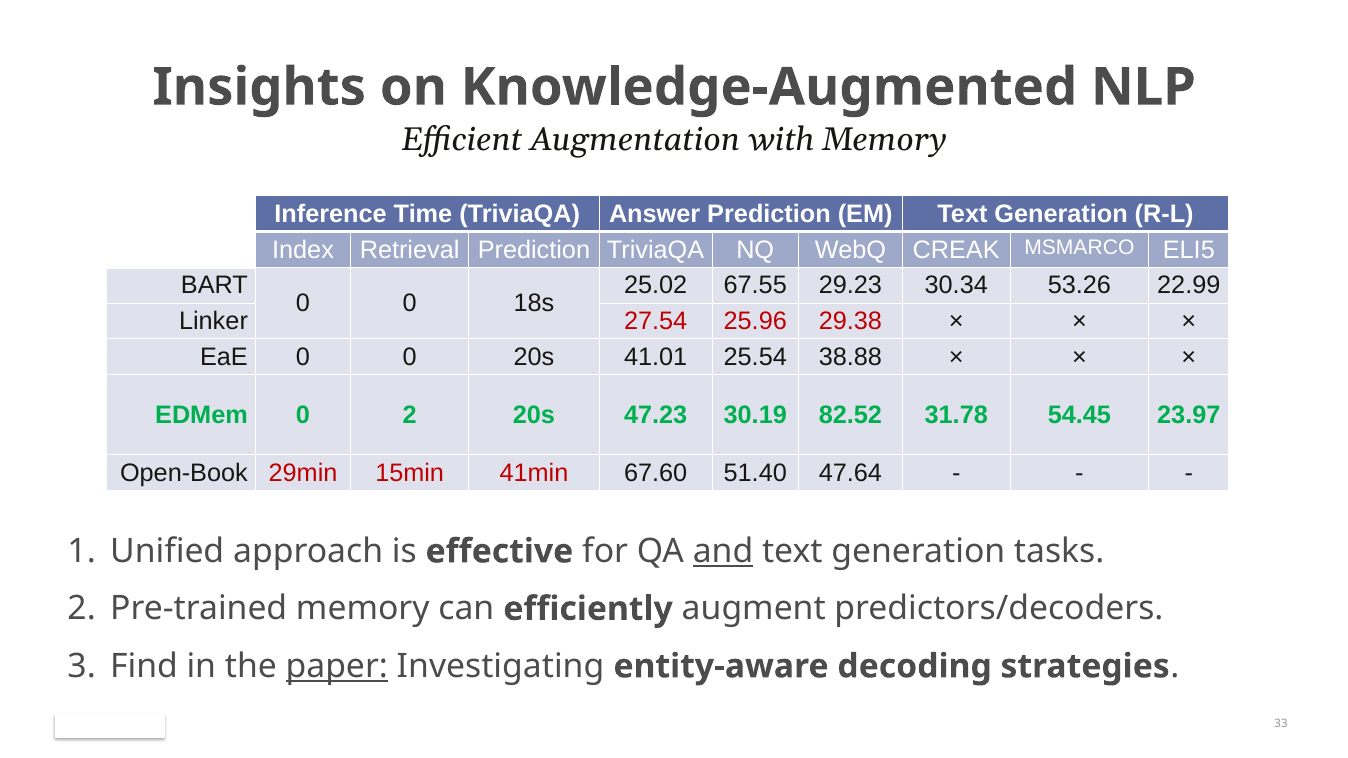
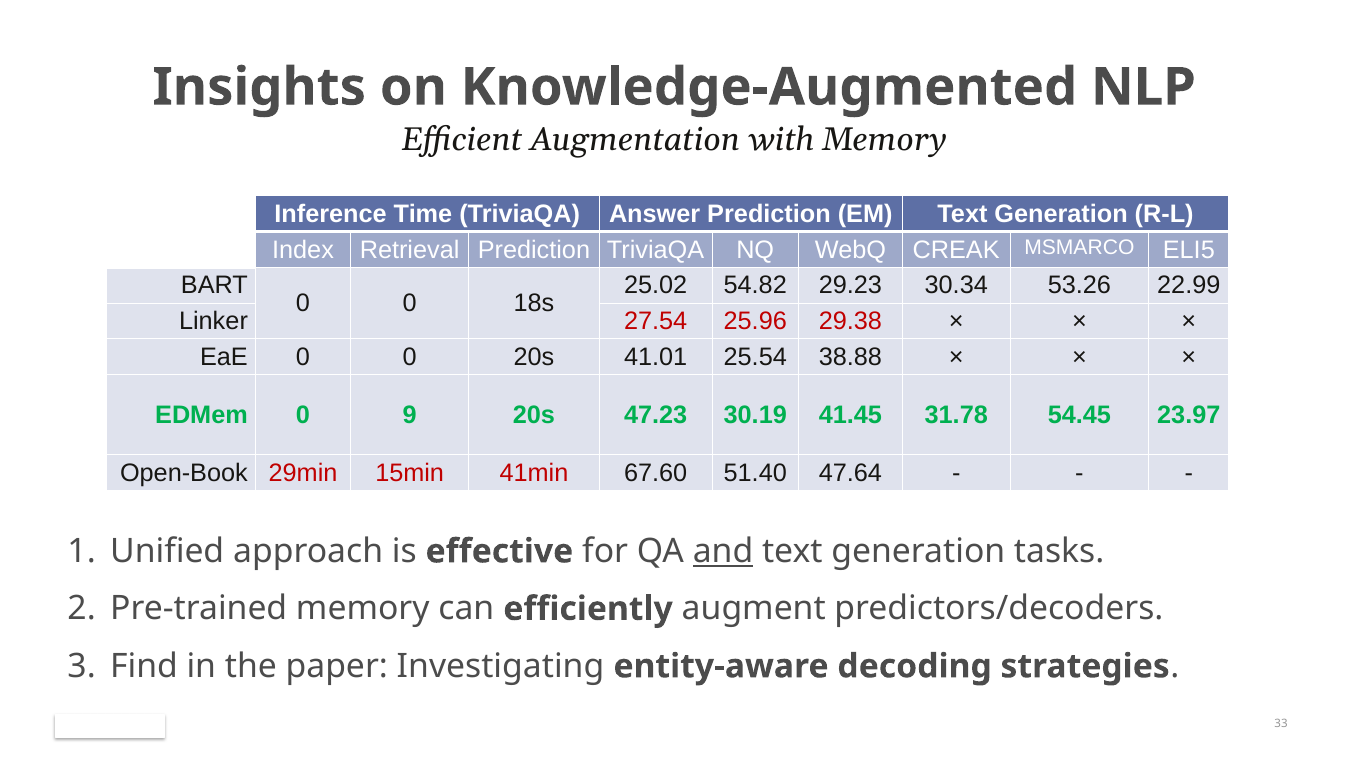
67.55: 67.55 -> 54.82
0 2: 2 -> 9
82.52: 82.52 -> 41.45
paper underline: present -> none
